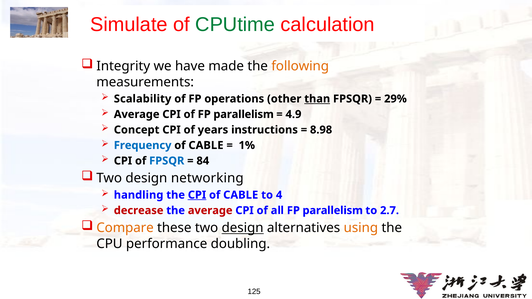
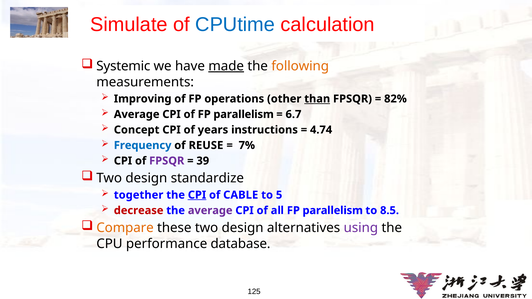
CPUtime colour: green -> blue
Integrity: Integrity -> Systemic
made underline: none -> present
Scalability: Scalability -> Improving
29%: 29% -> 82%
4.9: 4.9 -> 6.7
8.98: 8.98 -> 4.74
CABLE at (206, 145): CABLE -> REUSE
1%: 1% -> 7%
FPSQR at (167, 161) colour: blue -> purple
84: 84 -> 39
networking: networking -> standardize
handling: handling -> together
4: 4 -> 5
average at (210, 211) colour: red -> purple
2.7: 2.7 -> 8.5
design at (243, 228) underline: present -> none
using colour: orange -> purple
doubling: doubling -> database
